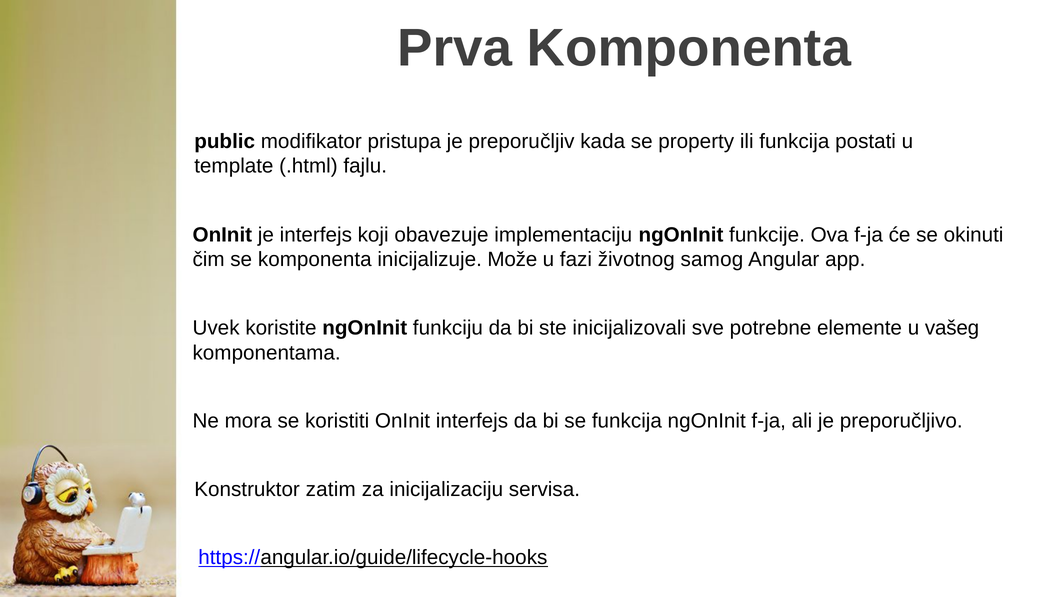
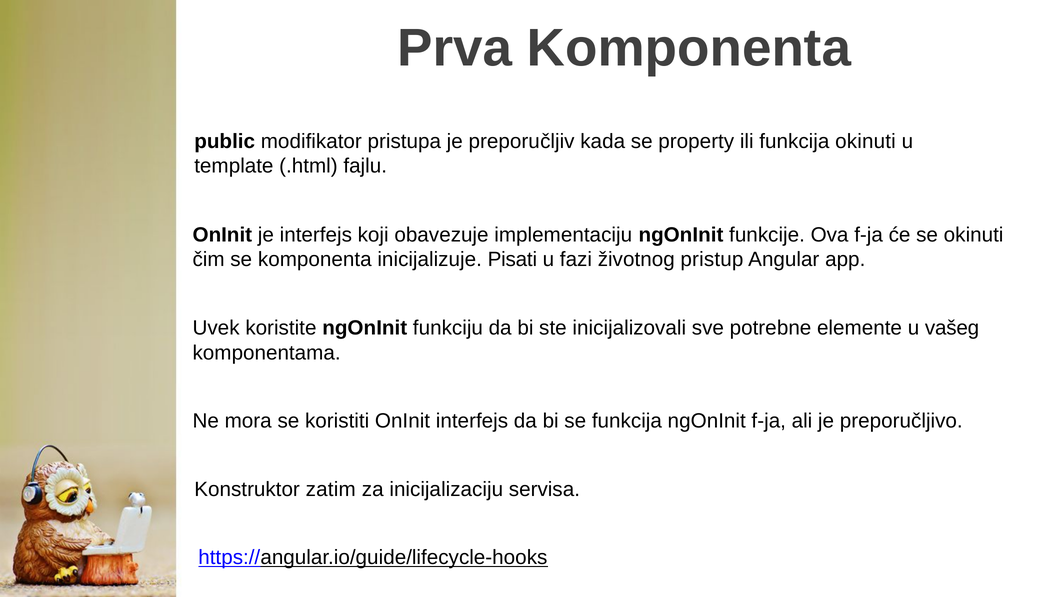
funkcija postati: postati -> okinuti
Može: Može -> Pisati
samog: samog -> pristup
